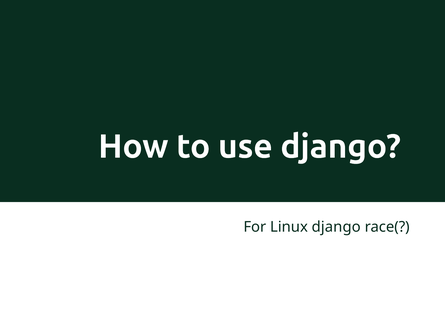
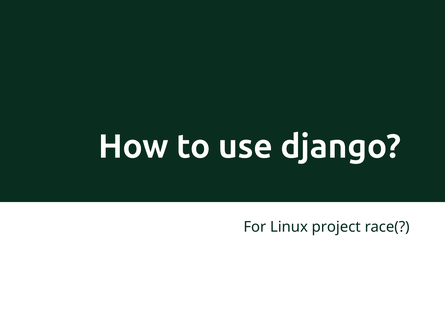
Linux django: django -> project
